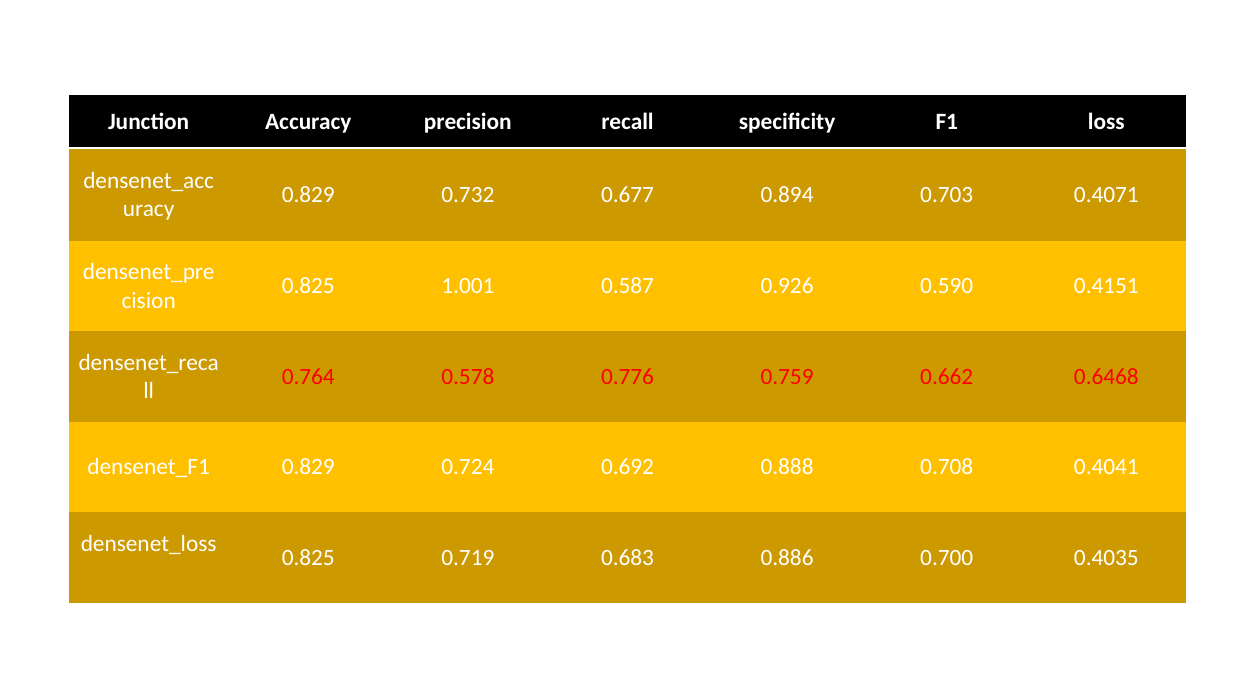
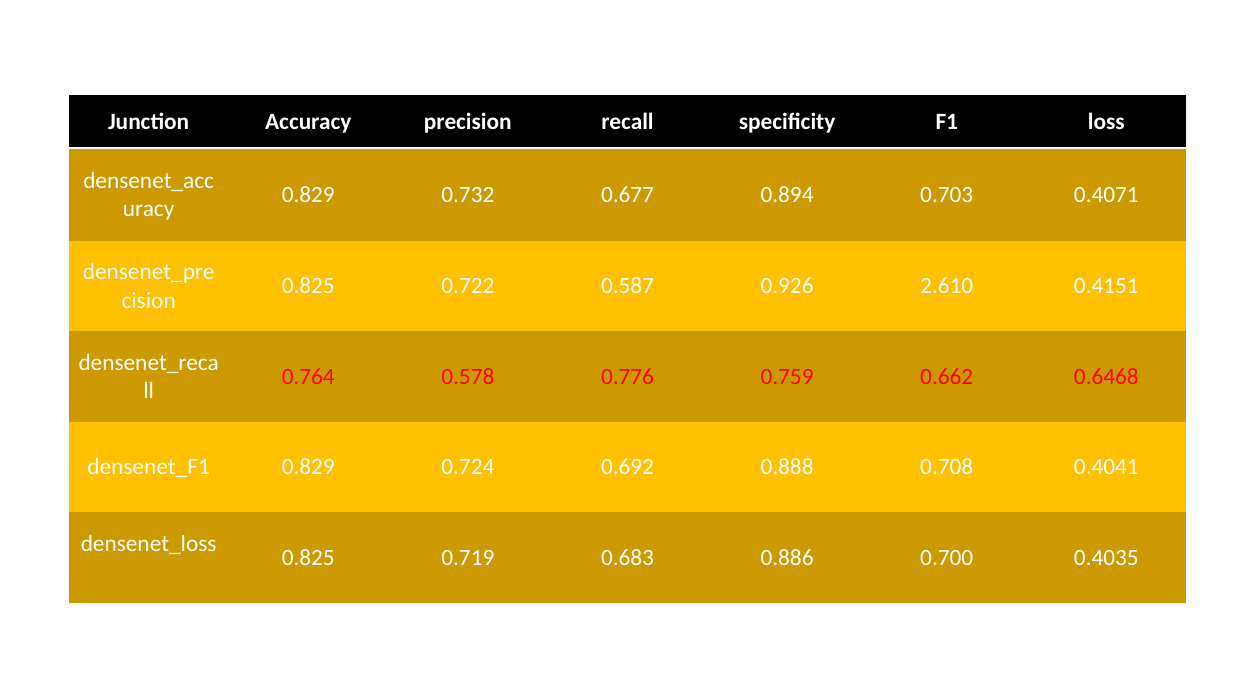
1.001: 1.001 -> 0.722
0.590: 0.590 -> 2.610
